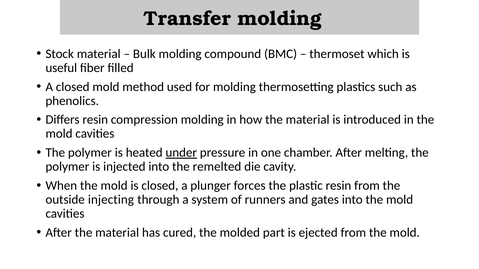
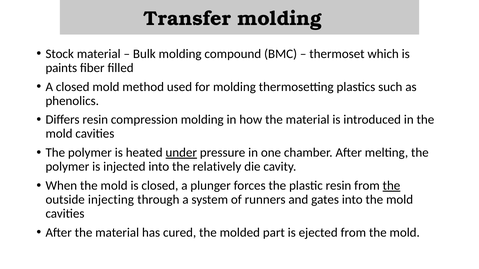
useful: useful -> paints
remelted: remelted -> relatively
the at (391, 186) underline: none -> present
